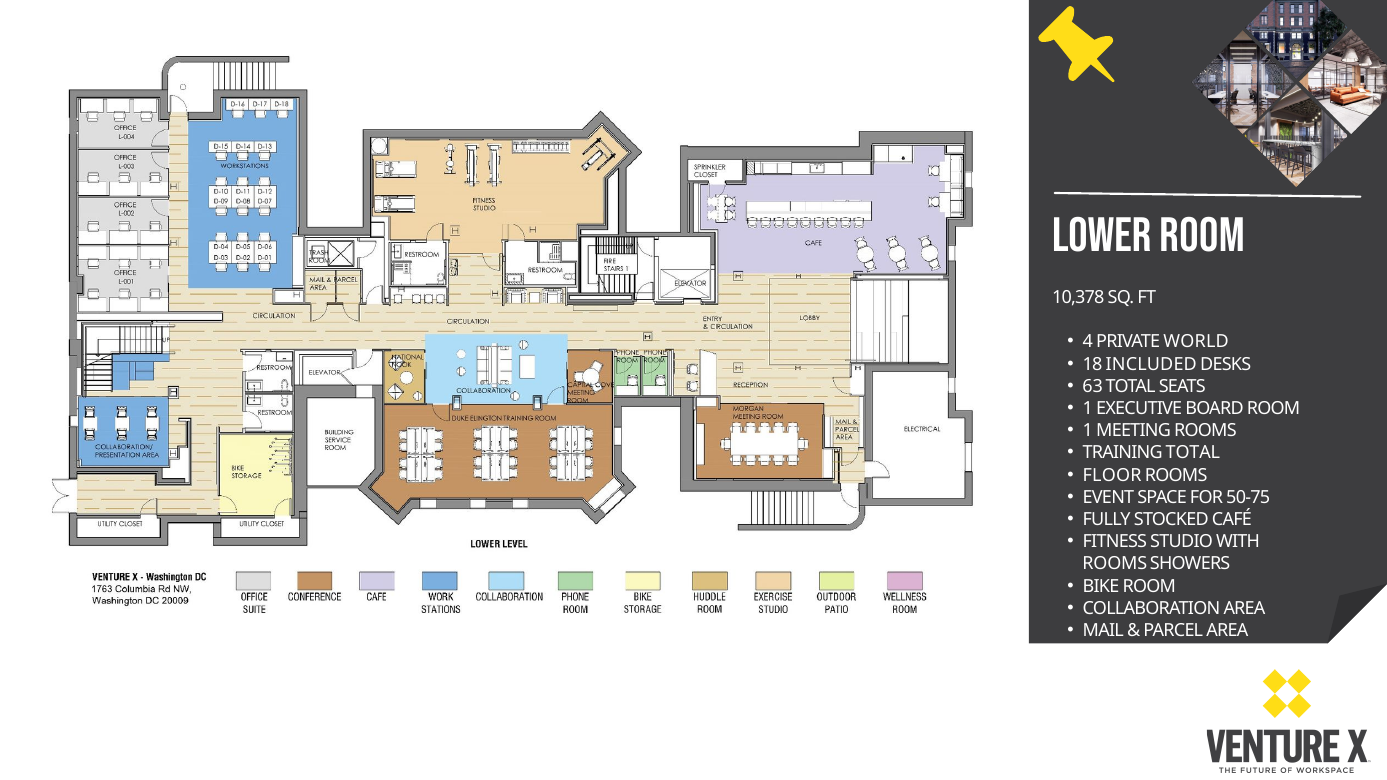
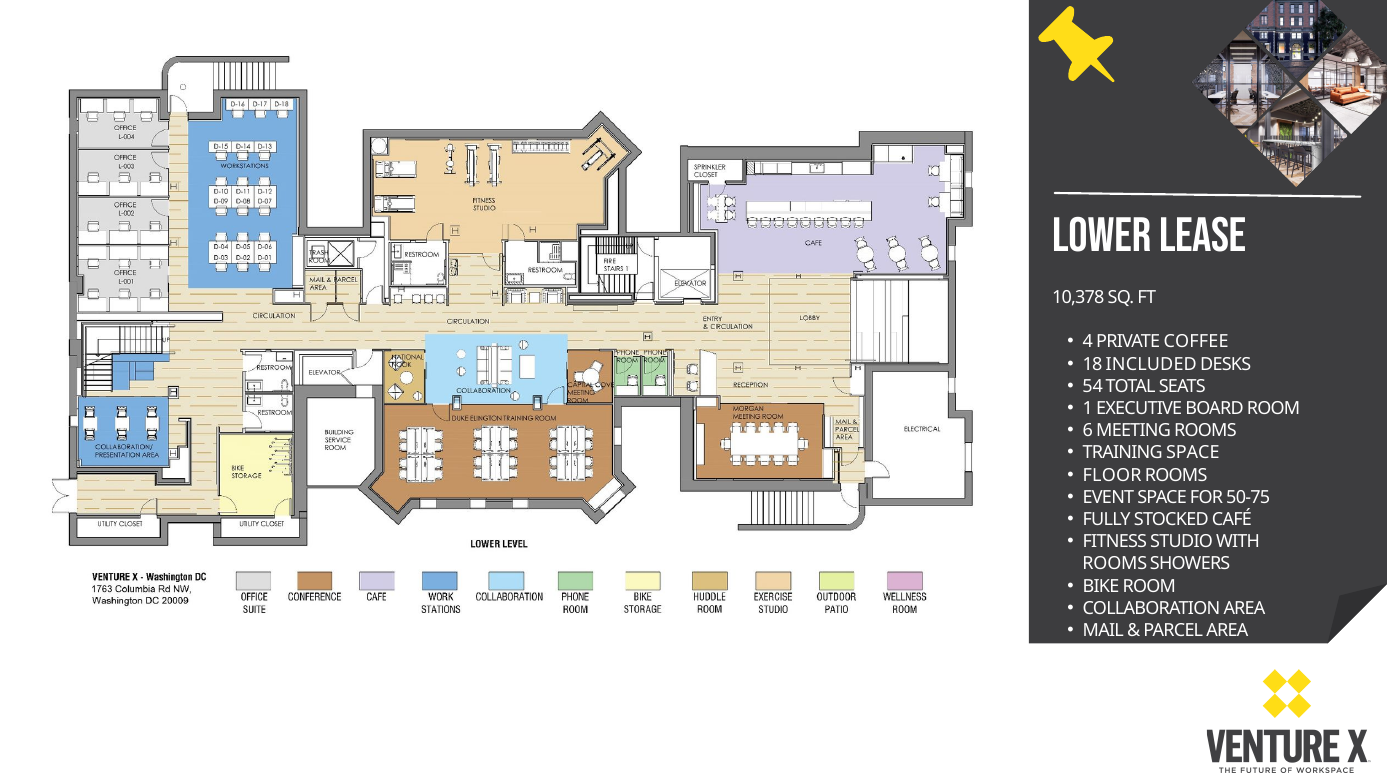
LowER ROOM: ROOM -> LEASE
WORLD: WORLD -> COFFEE
63: 63 -> 54
1 at (1088, 431): 1 -> 6
TRAINING TOTAL: TOTAL -> SPACE
